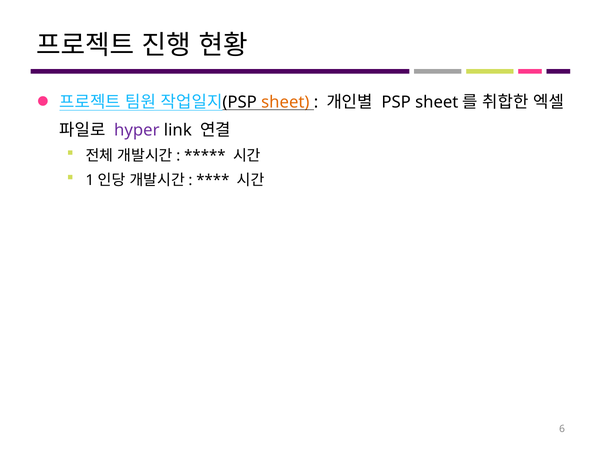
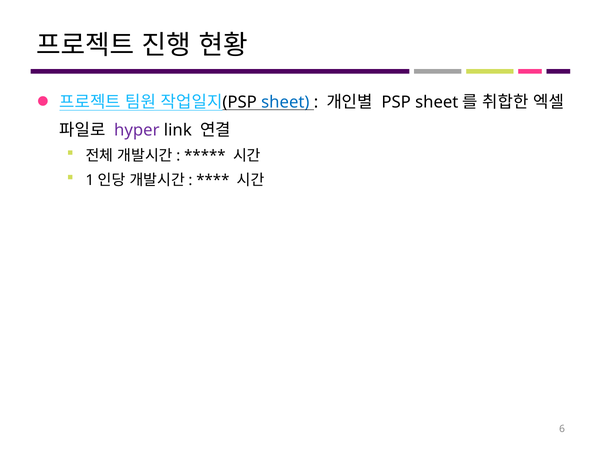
sheet at (285, 102) colour: orange -> blue
